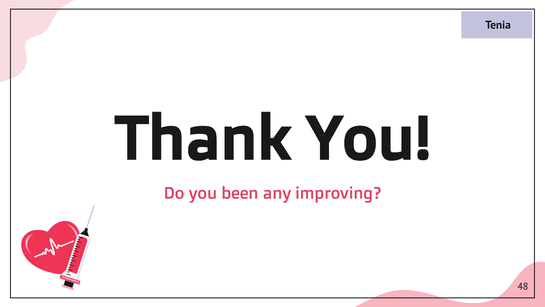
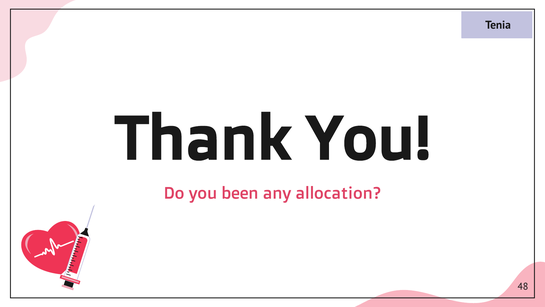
improving: improving -> allocation
